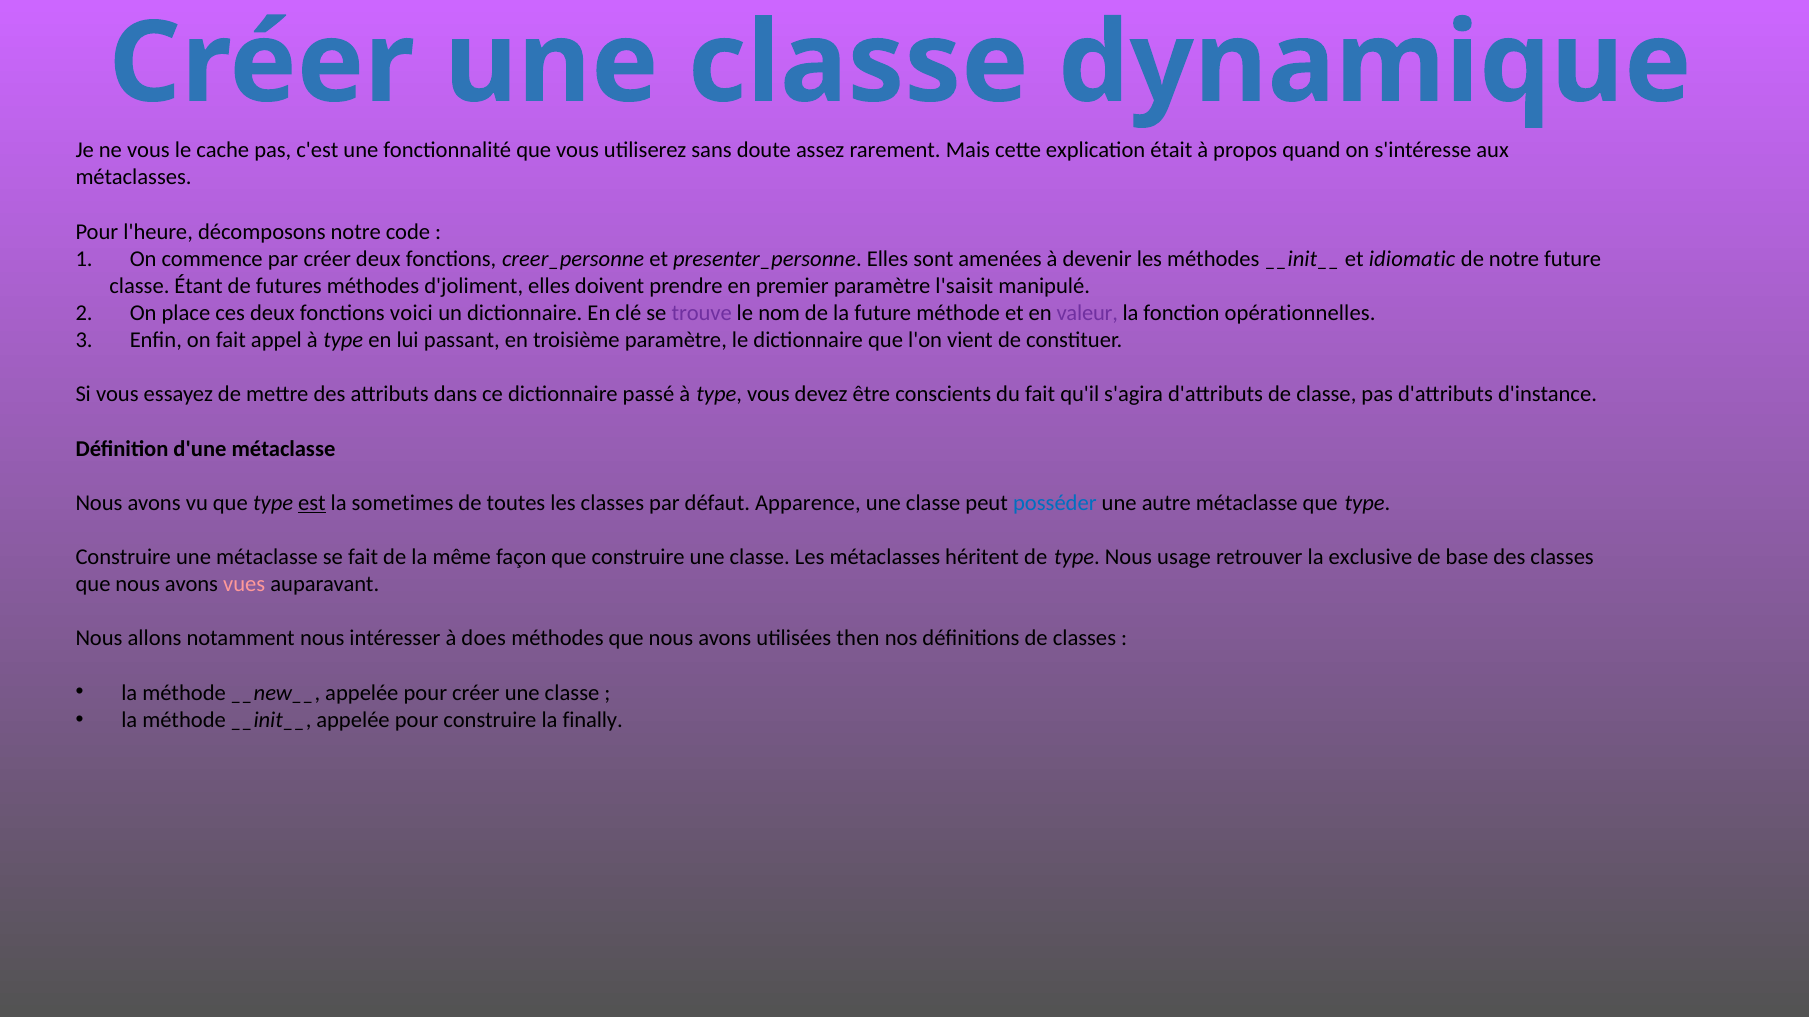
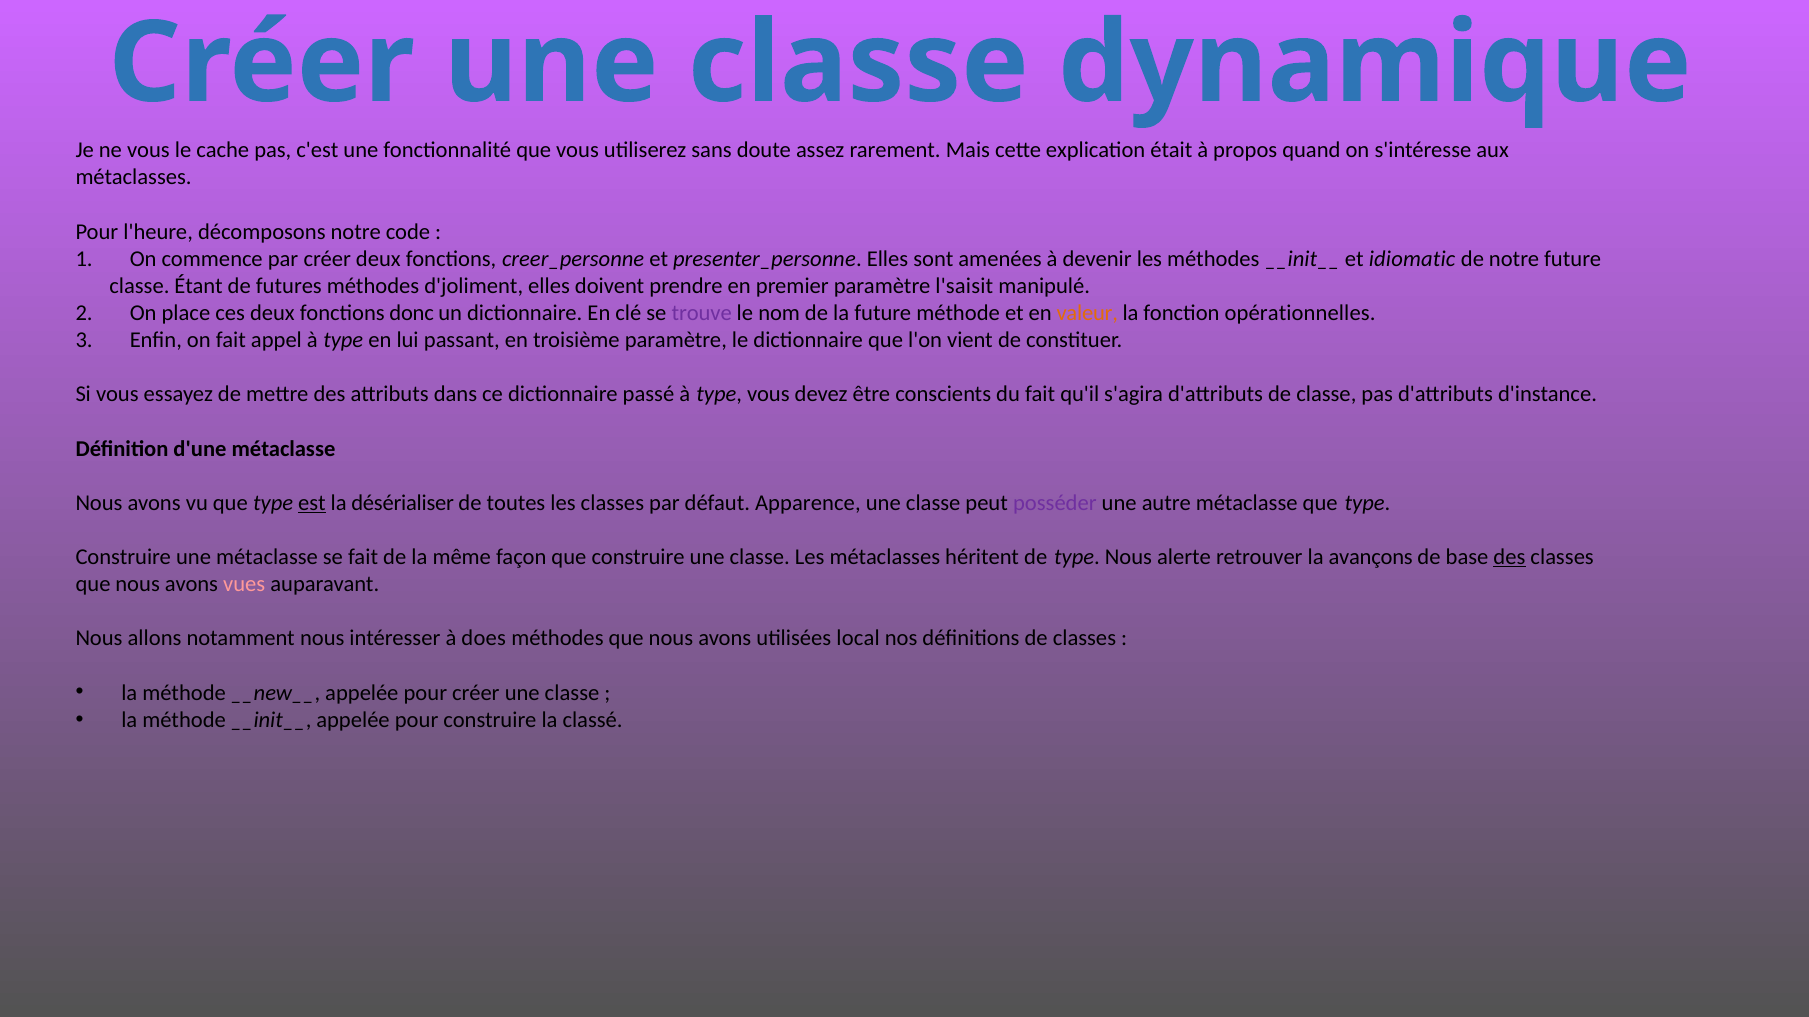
voici: voici -> donc
valeur colour: purple -> orange
sometimes: sometimes -> désérialiser
posséder colour: blue -> purple
usage: usage -> alerte
exclusive: exclusive -> avançons
des at (1509, 557) underline: none -> present
then: then -> local
finally: finally -> classé
